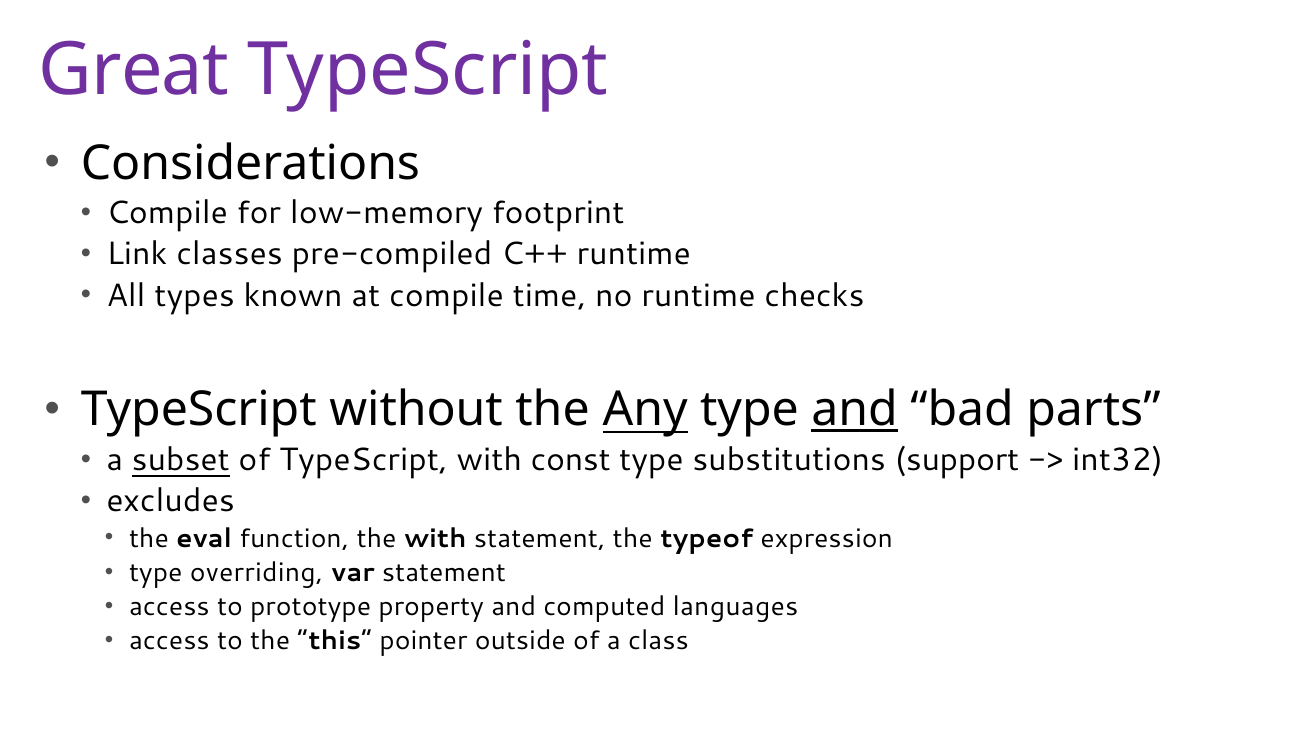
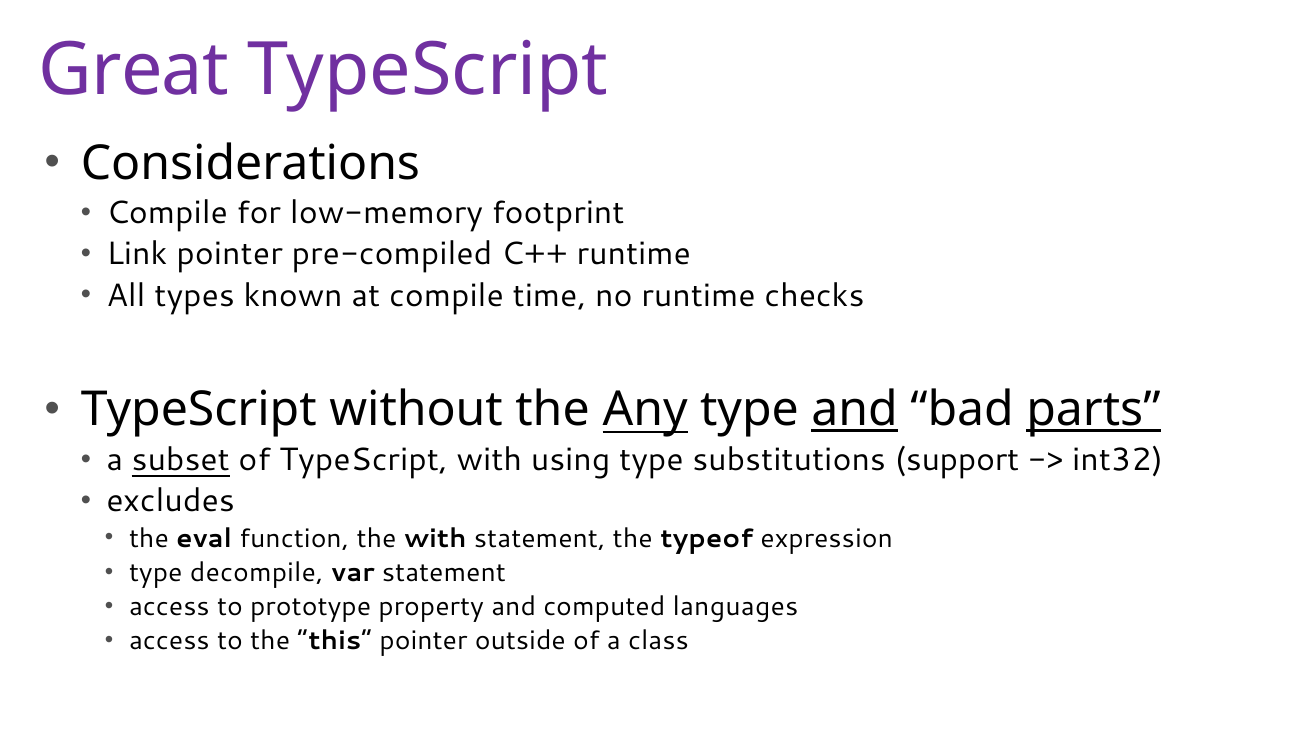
Link classes: classes -> pointer
parts underline: none -> present
const: const -> using
overriding: overriding -> decompile
